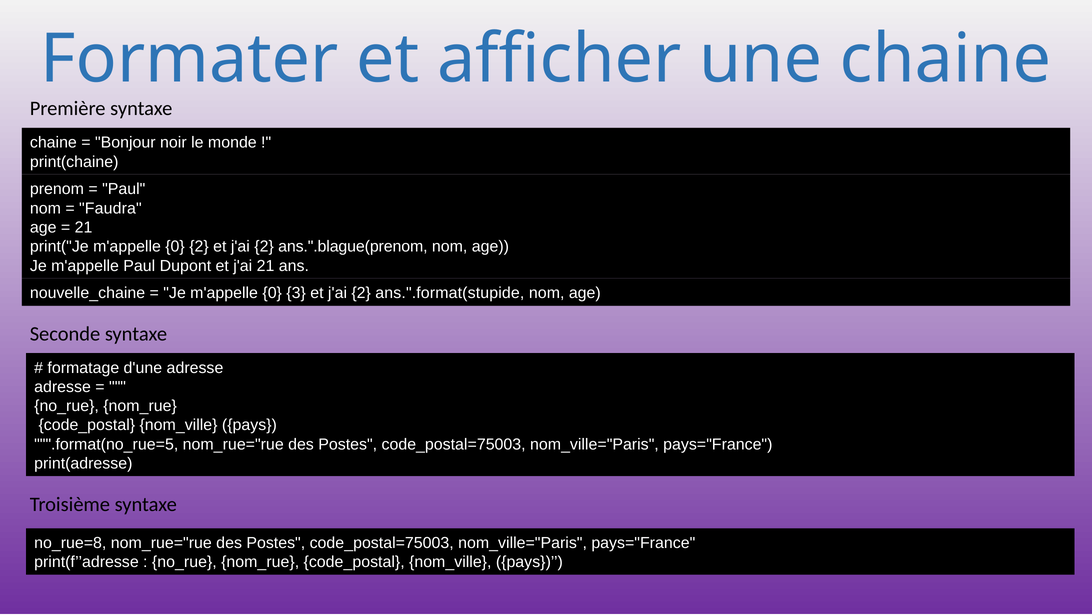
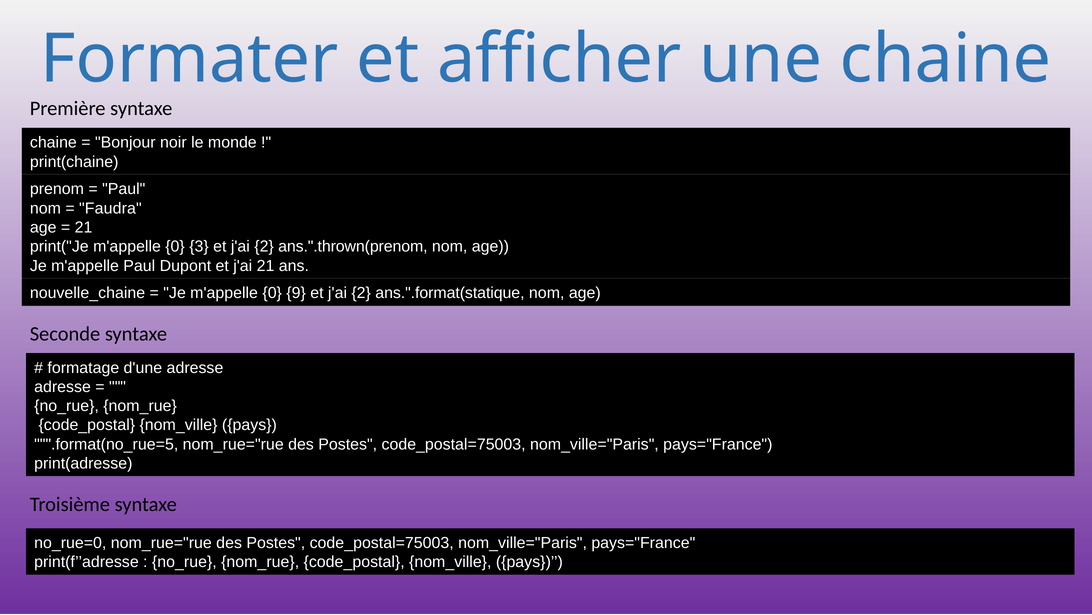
0 2: 2 -> 3
ans.".blague(prenom: ans.".blague(prenom -> ans.".thrown(prenom
3: 3 -> 9
ans.".format(stupide: ans.".format(stupide -> ans.".format(statique
no_rue=8: no_rue=8 -> no_rue=0
